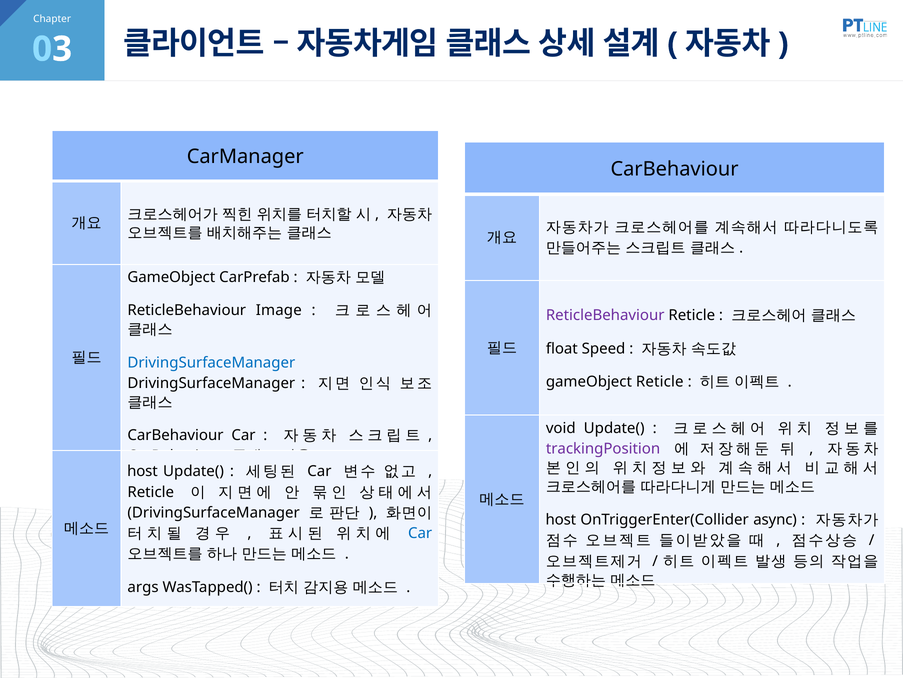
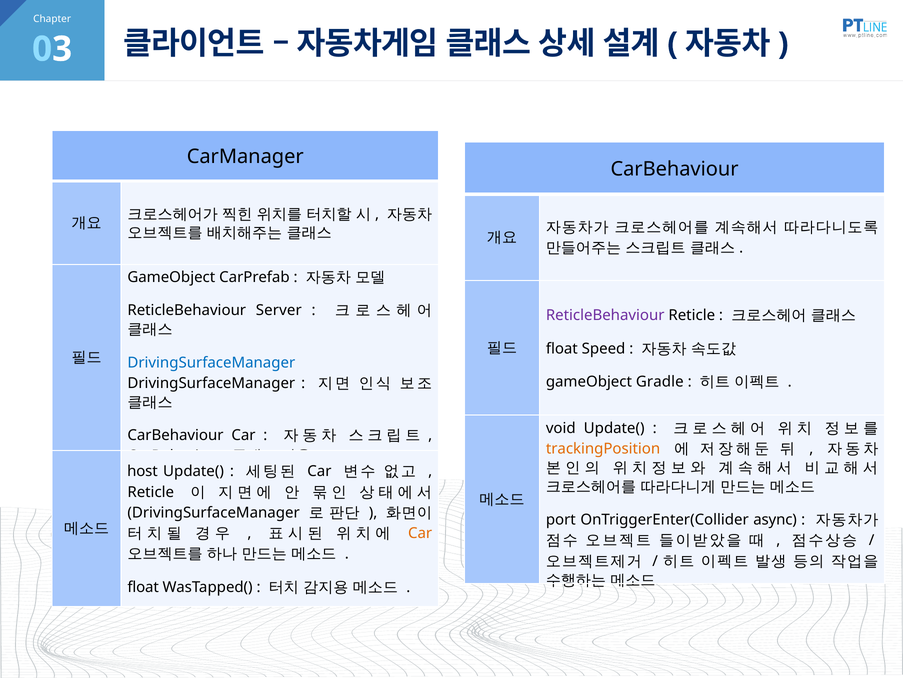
Image: Image -> Server
gameObject Reticle: Reticle -> Gradle
trackingPosition colour: purple -> orange
host at (561, 519): host -> port
Car at (420, 533) colour: blue -> orange
args at (143, 587): args -> float
